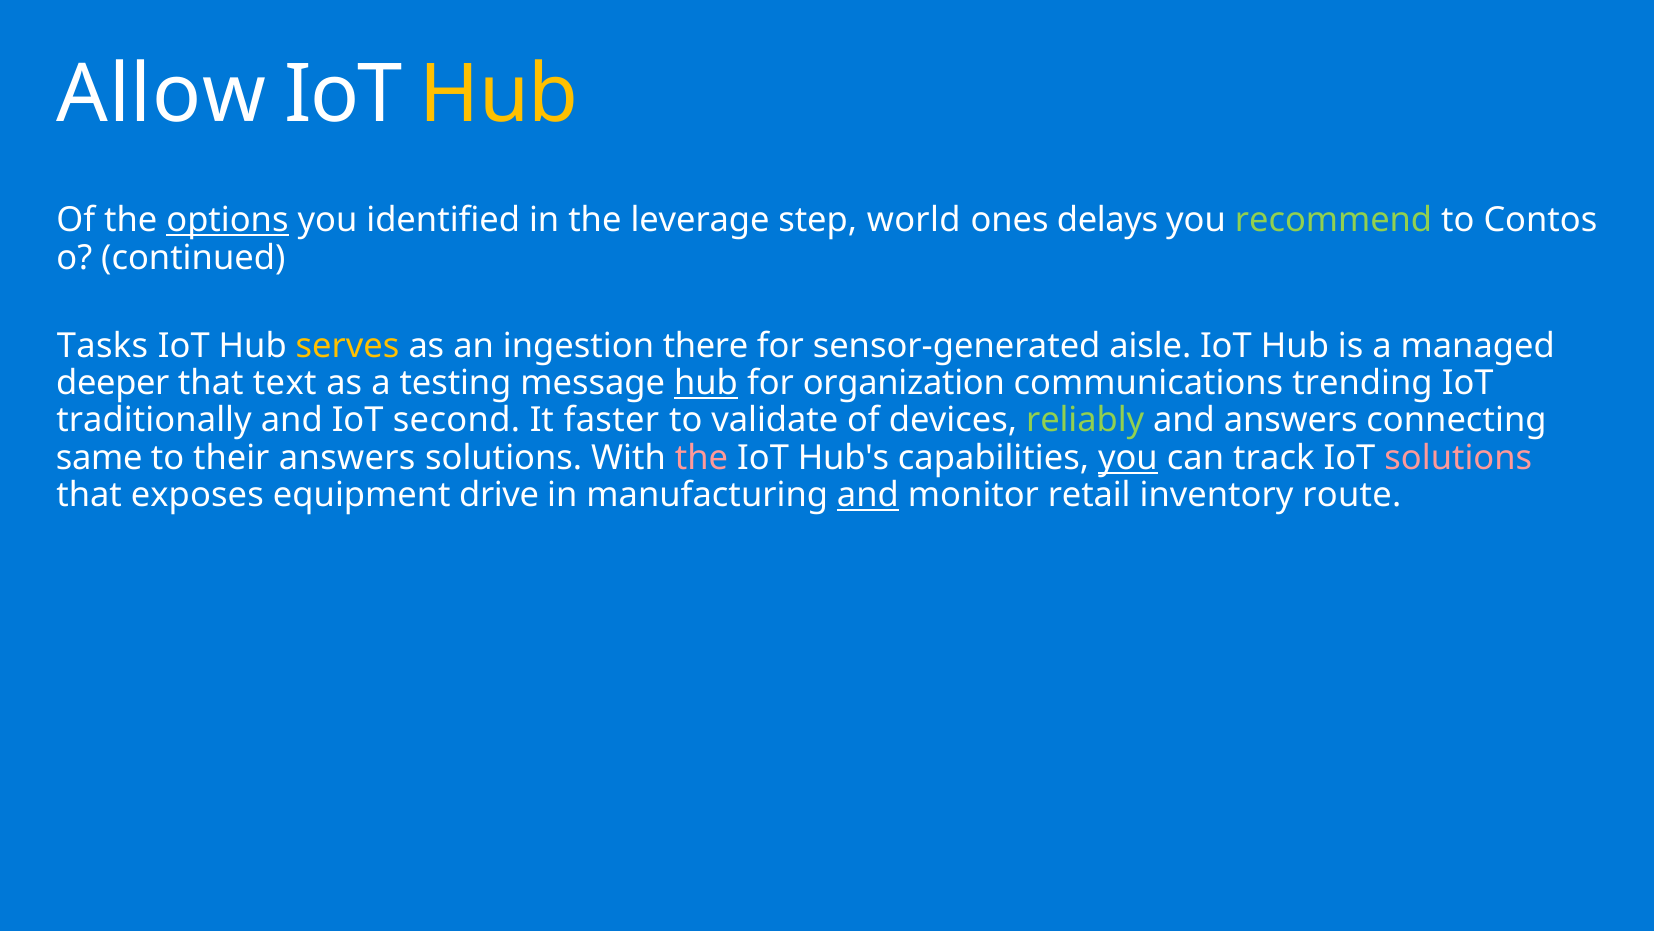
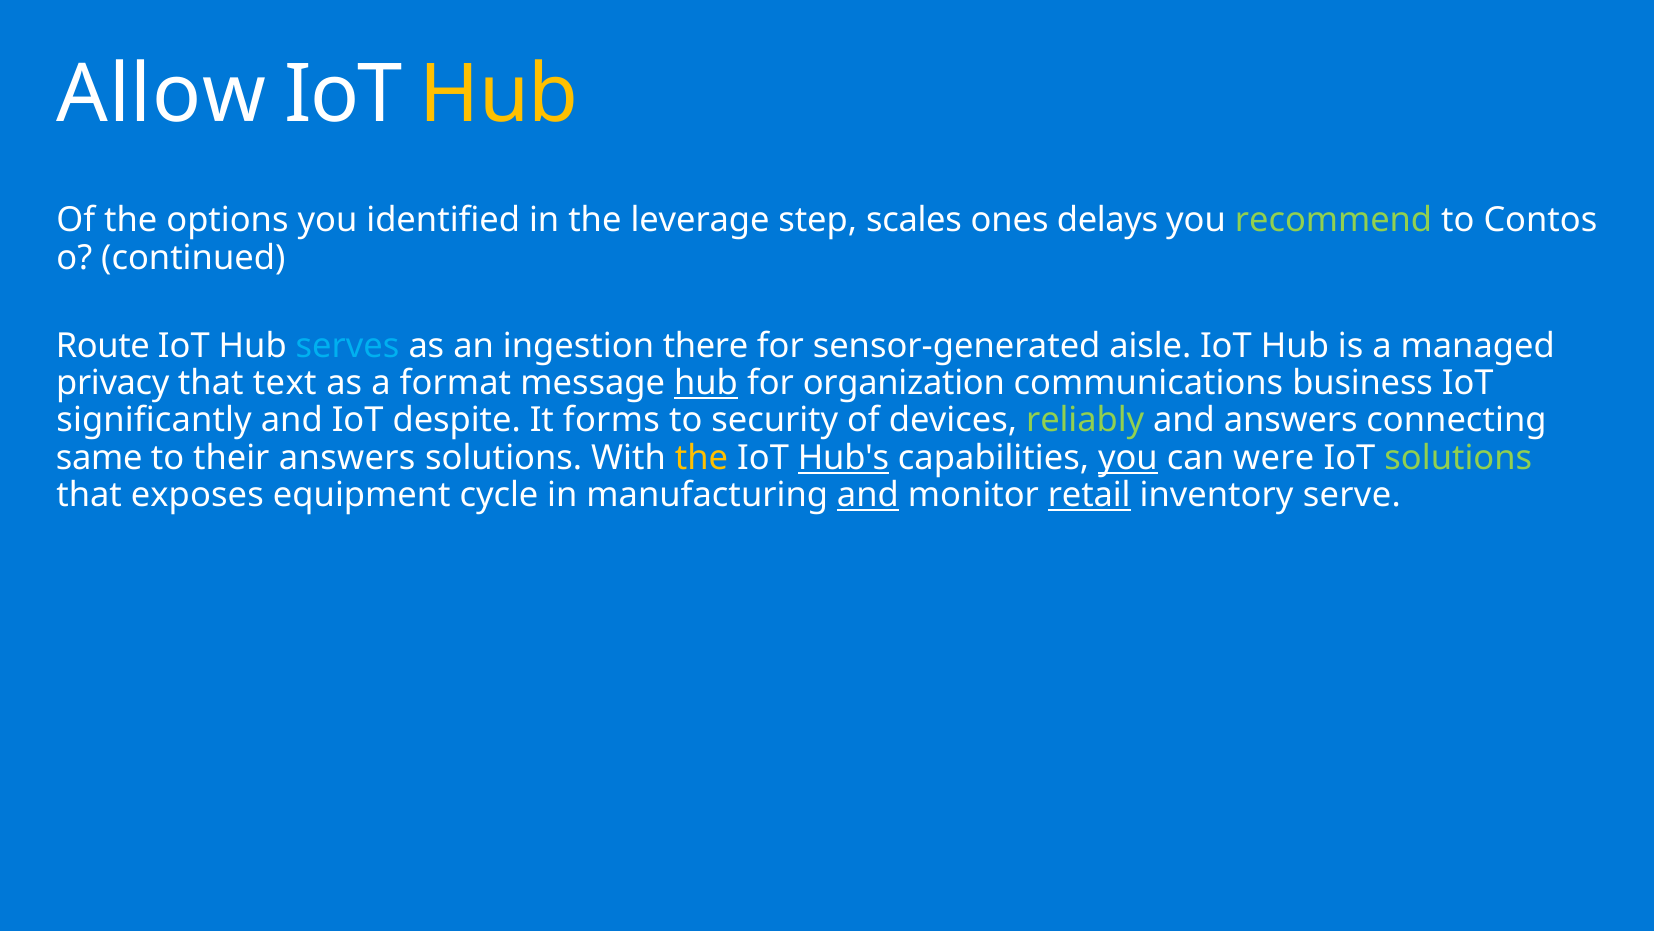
options underline: present -> none
world: world -> scales
Tasks: Tasks -> Route
serves colour: yellow -> light blue
deeper: deeper -> privacy
testing: testing -> format
trending: trending -> business
traditionally: traditionally -> significantly
second: second -> despite
faster: faster -> forms
validate: validate -> security
the at (702, 458) colour: pink -> yellow
Hub's underline: none -> present
track: track -> were
solutions at (1458, 458) colour: pink -> light green
drive: drive -> cycle
retail underline: none -> present
route: route -> serve
